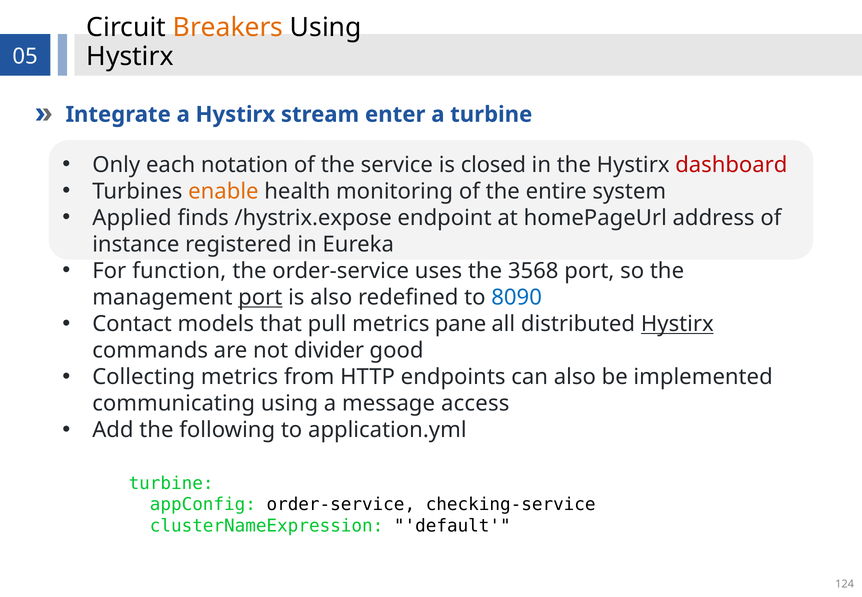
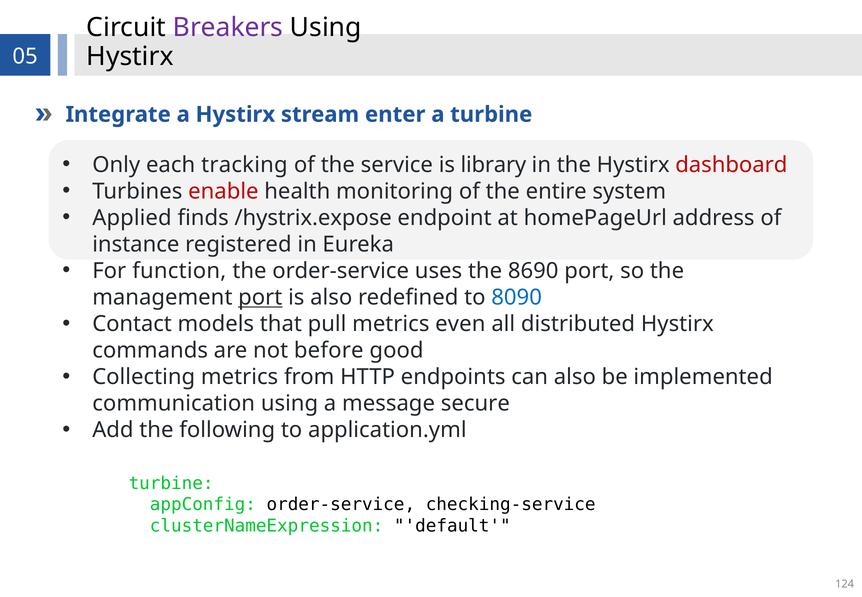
Breakers colour: orange -> purple
notation: notation -> tracking
closed: closed -> library
enable colour: orange -> red
3568: 3568 -> 8690
pane: pane -> even
Hystirx at (677, 324) underline: present -> none
divider: divider -> before
communicating: communicating -> communication
access: access -> secure
